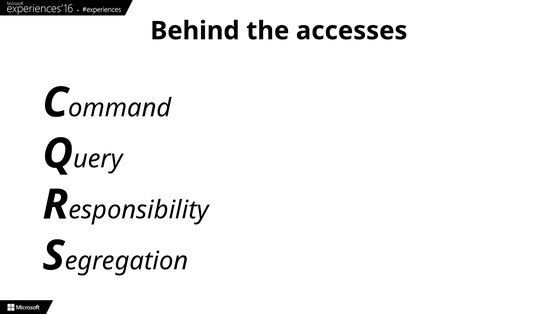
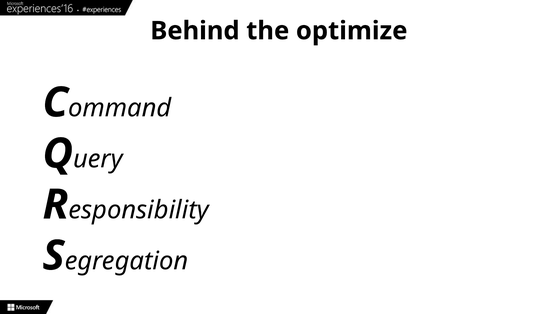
accesses: accesses -> optimize
